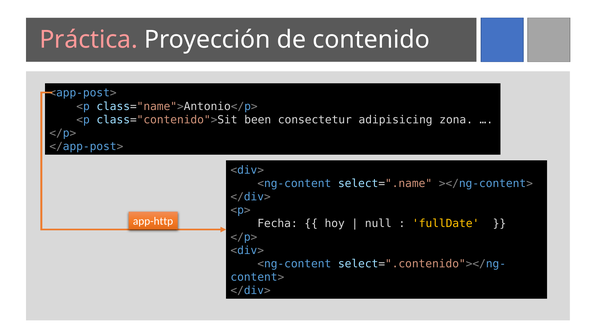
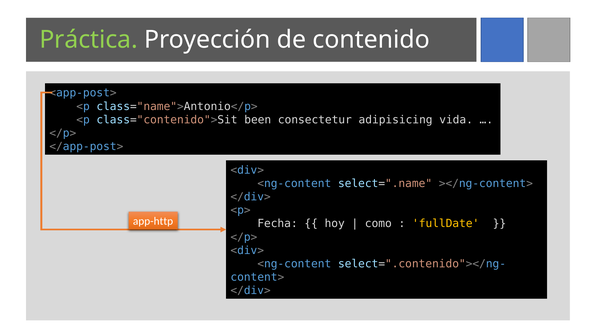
Práctica colour: pink -> light green
zona: zona -> vida
null: null -> como
